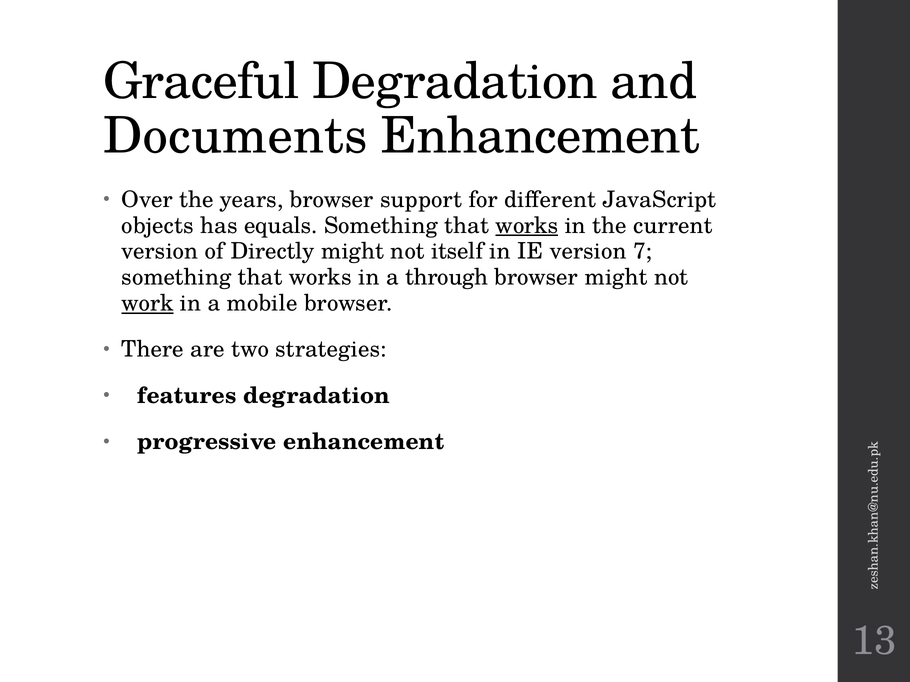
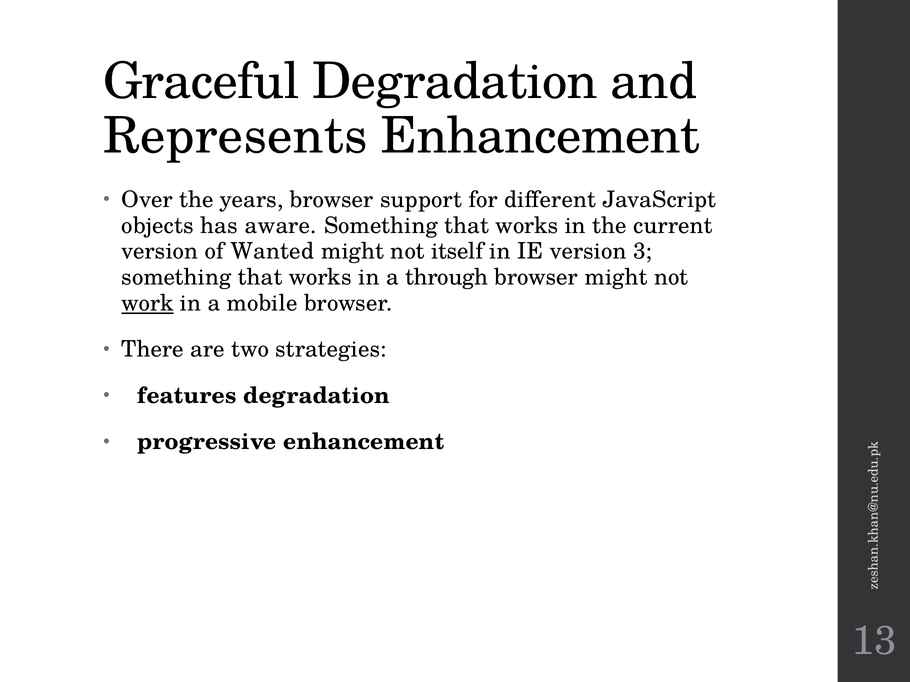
Documents: Documents -> Represents
equals: equals -> aware
works at (527, 226) underline: present -> none
Directly: Directly -> Wanted
7: 7 -> 3
